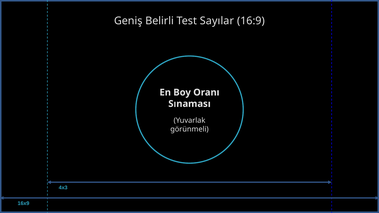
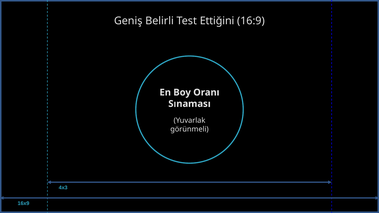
Sayılar: Sayılar -> Ettiğini
